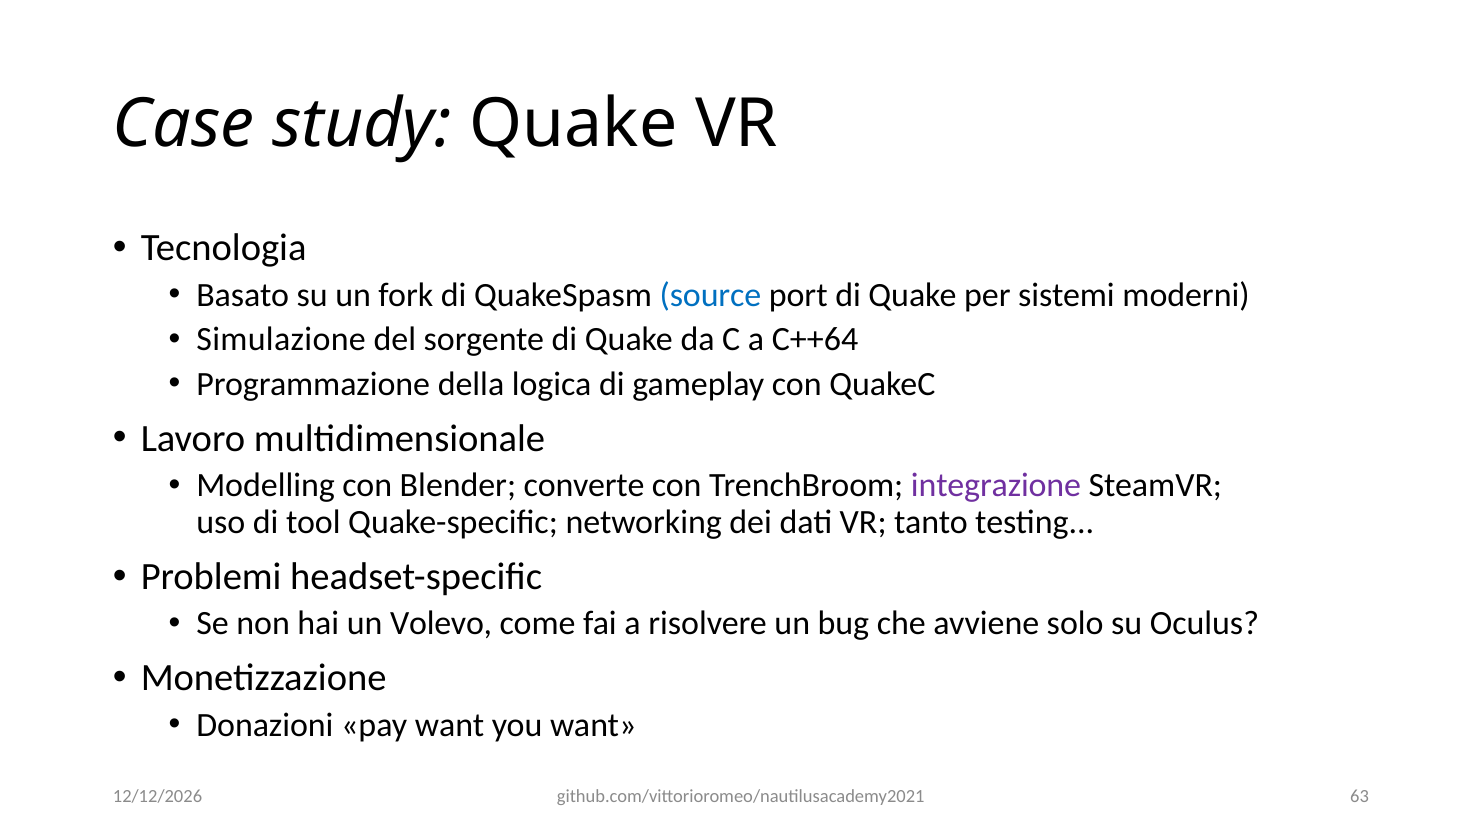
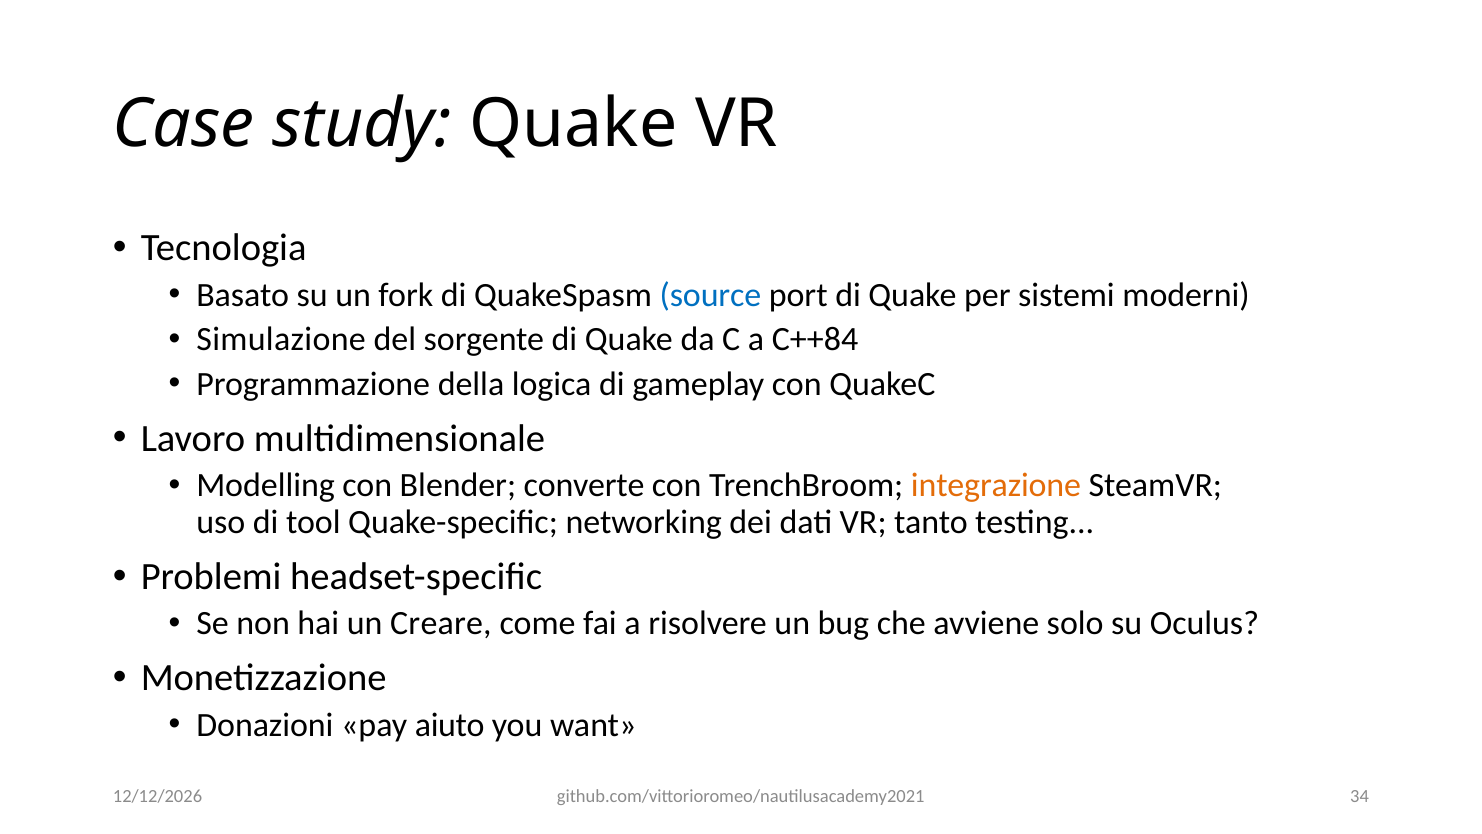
C++64: C++64 -> C++84
integrazione colour: purple -> orange
Volevo: Volevo -> Creare
pay want: want -> aiuto
63: 63 -> 34
